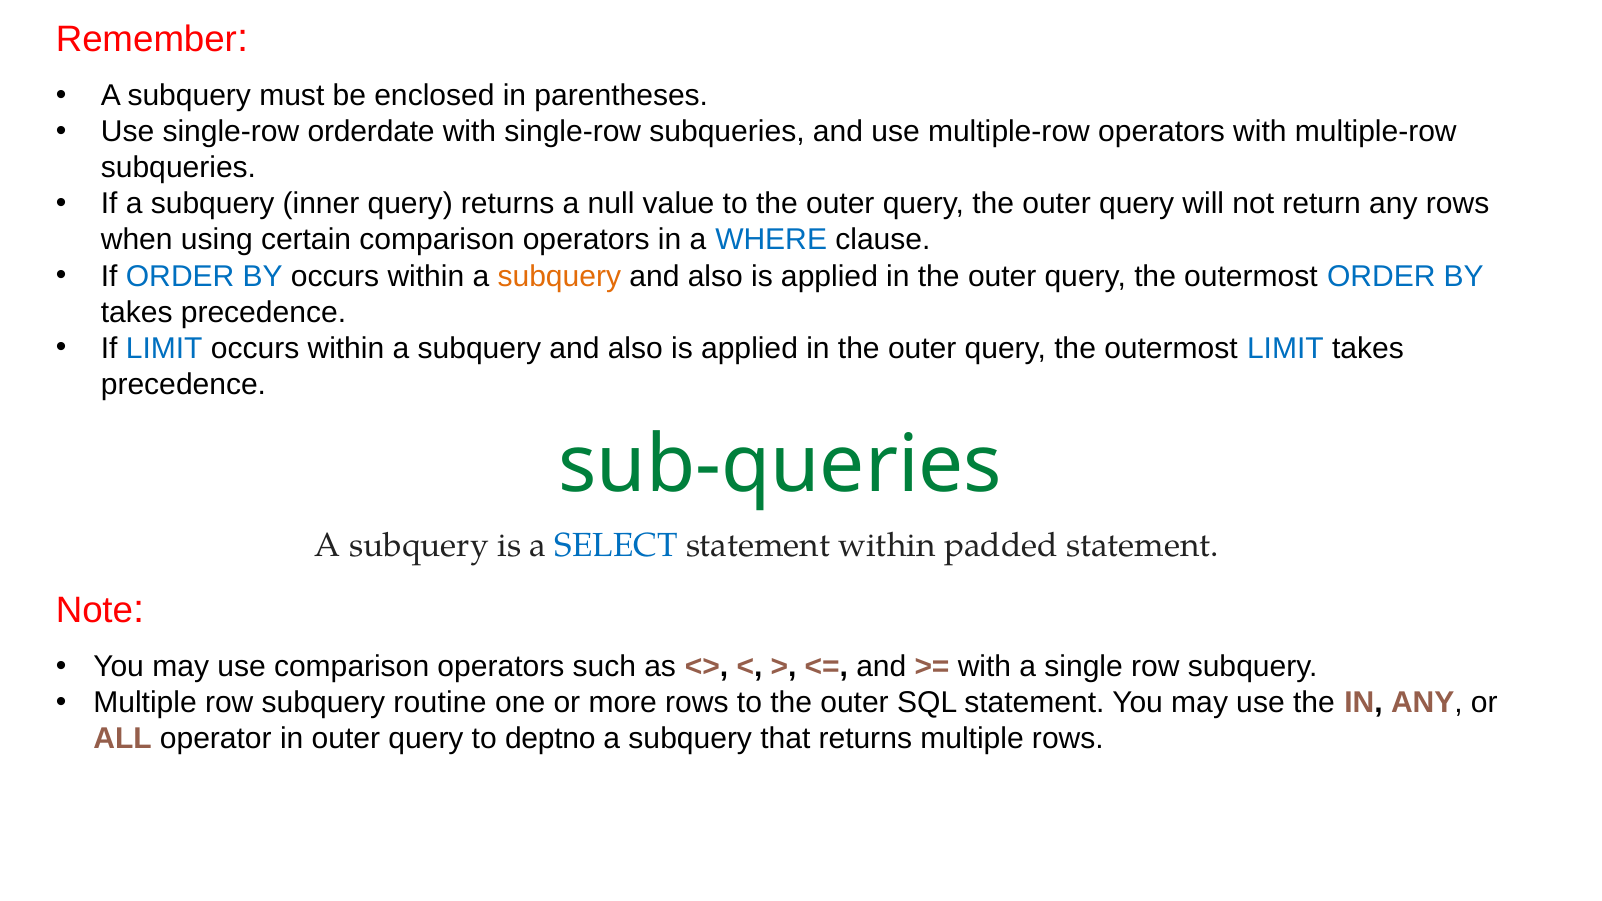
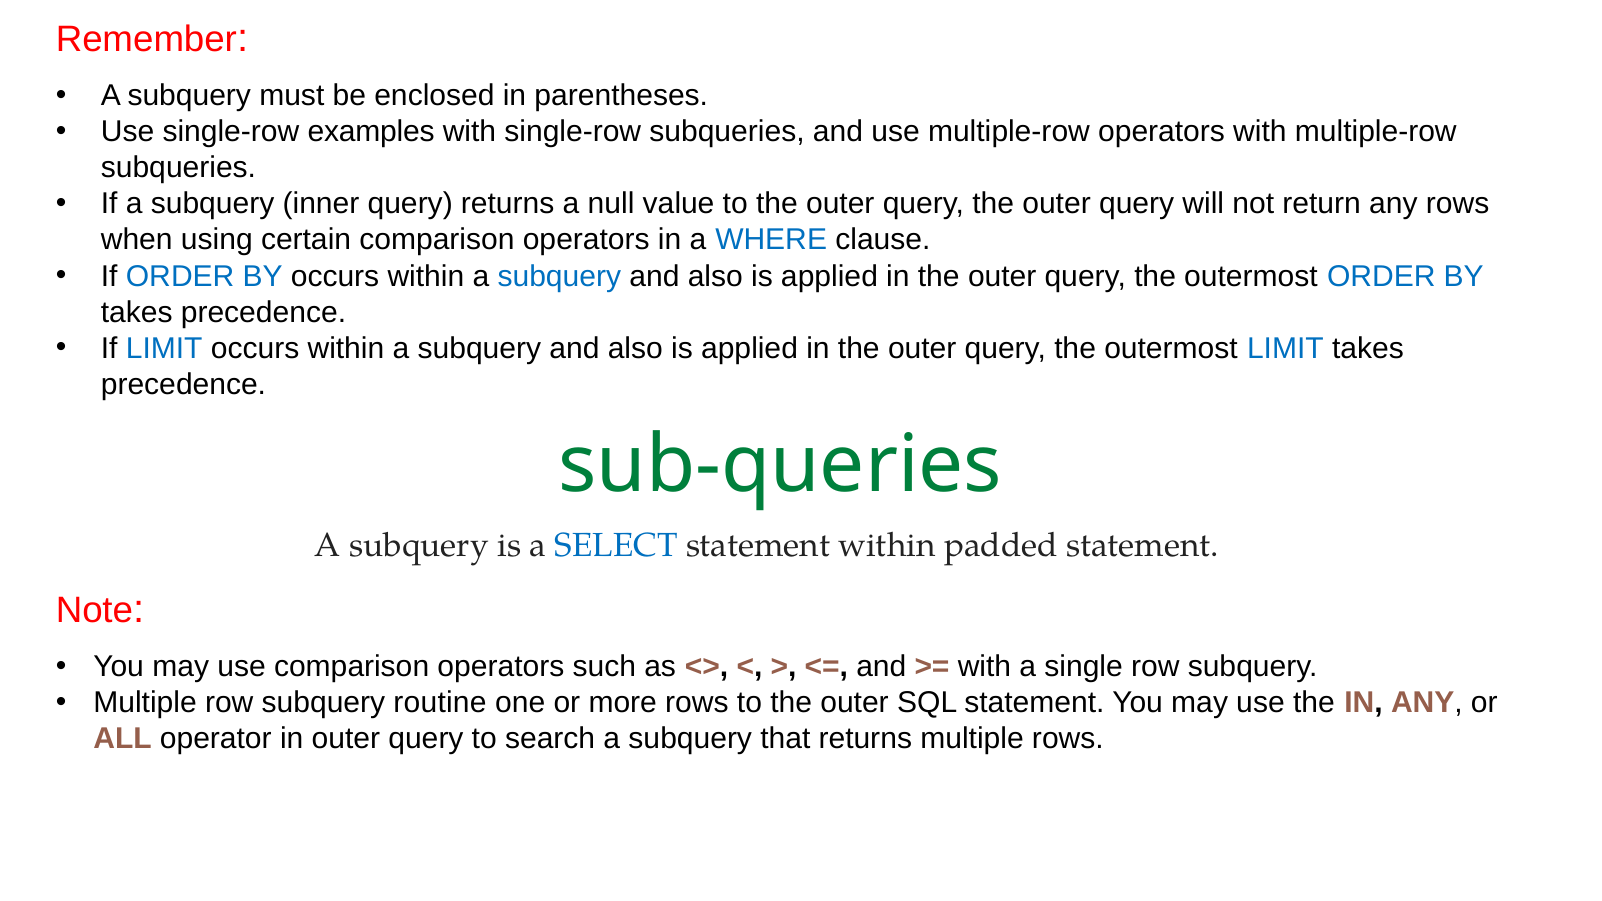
orderdate: orderdate -> examples
subquery at (559, 276) colour: orange -> blue
deptno: deptno -> search
